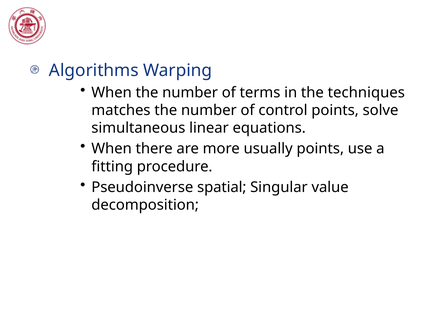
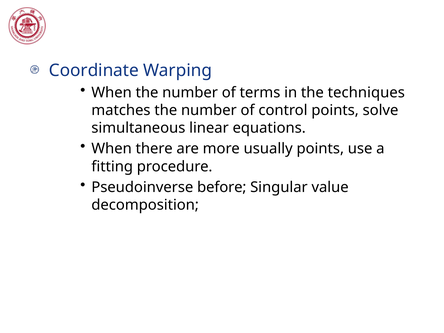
Algorithms: Algorithms -> Coordinate
spatial: spatial -> before
